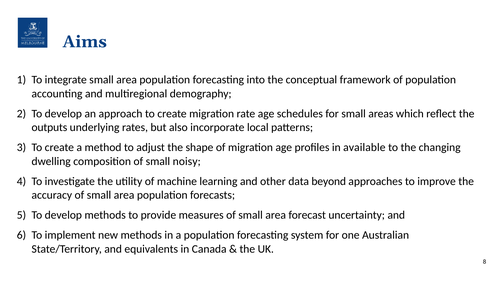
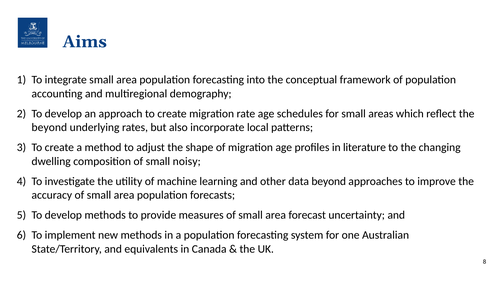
outputs at (49, 128): outputs -> beyond
available: available -> literature
